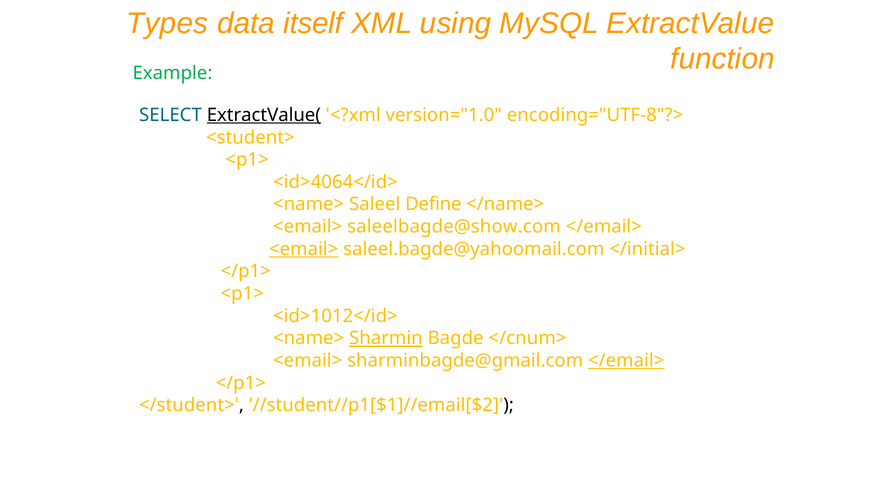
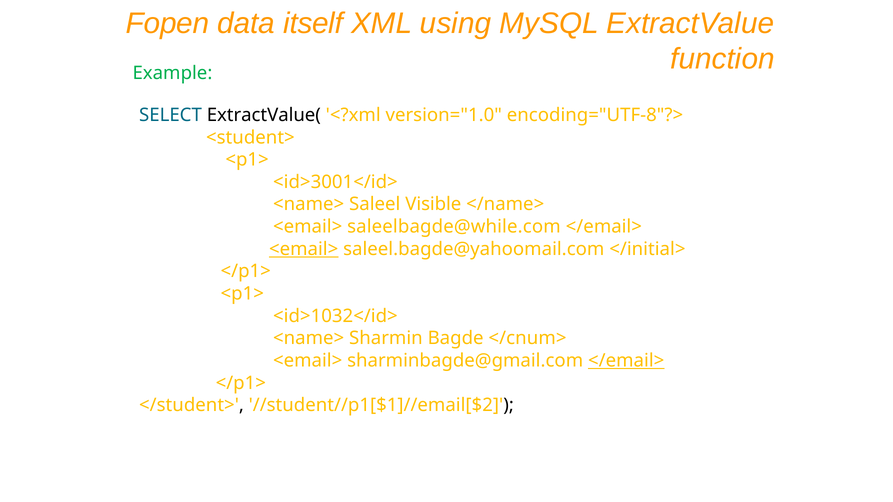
Types: Types -> Fopen
ExtractValue( underline: present -> none
<id>4064</id>: <id>4064</id> -> <id>3001</id>
Define: Define -> Visible
saleelbagde@show.com: saleelbagde@show.com -> saleelbagde@while.com
<id>1012</id>: <id>1012</id> -> <id>1032</id>
Sharmin underline: present -> none
